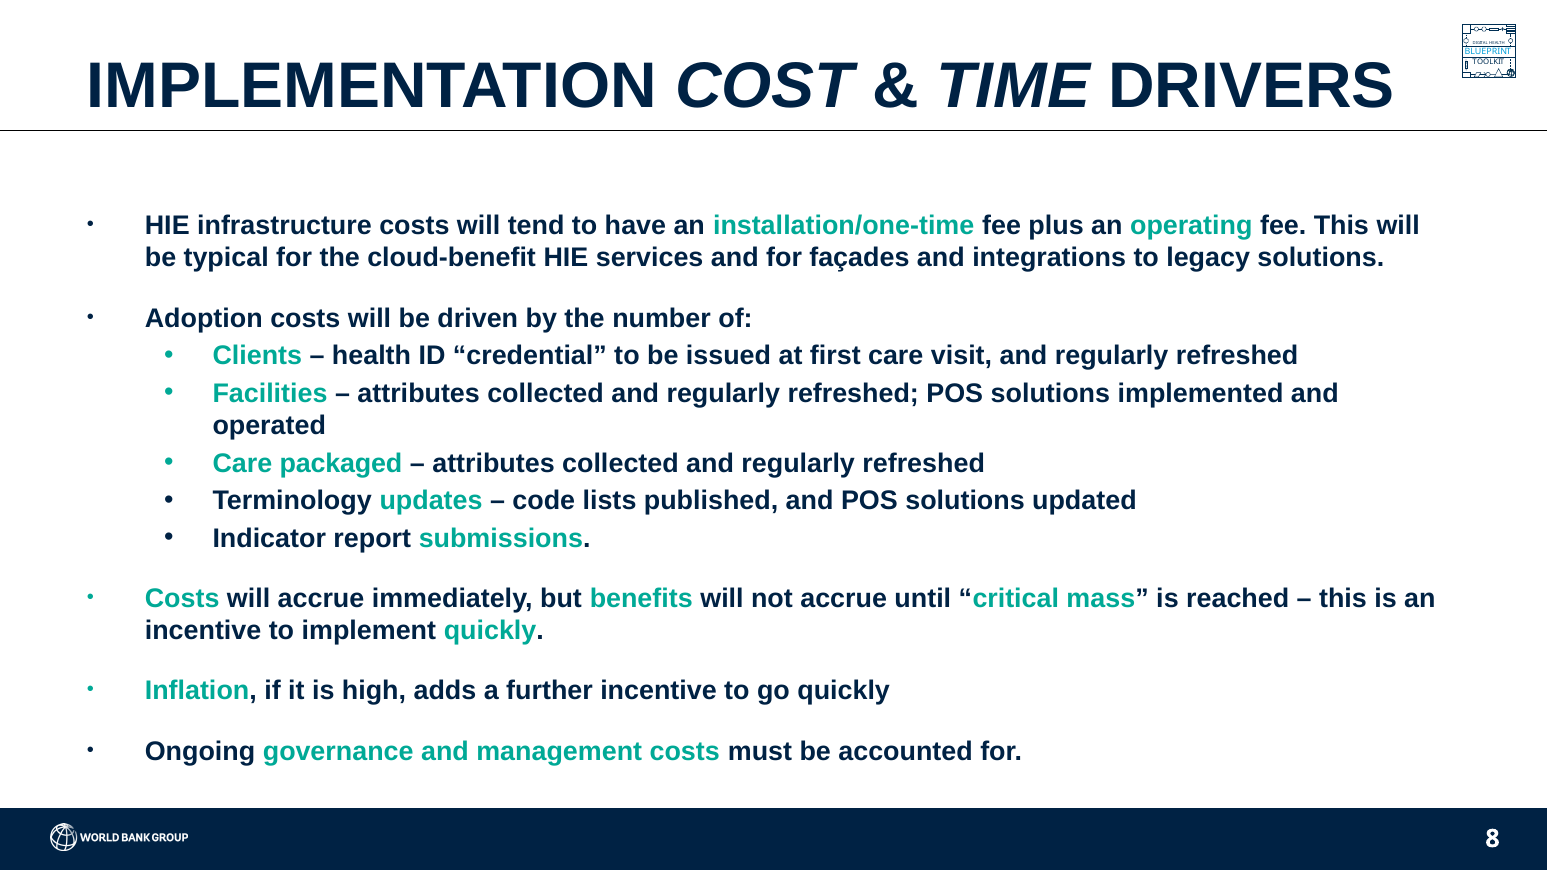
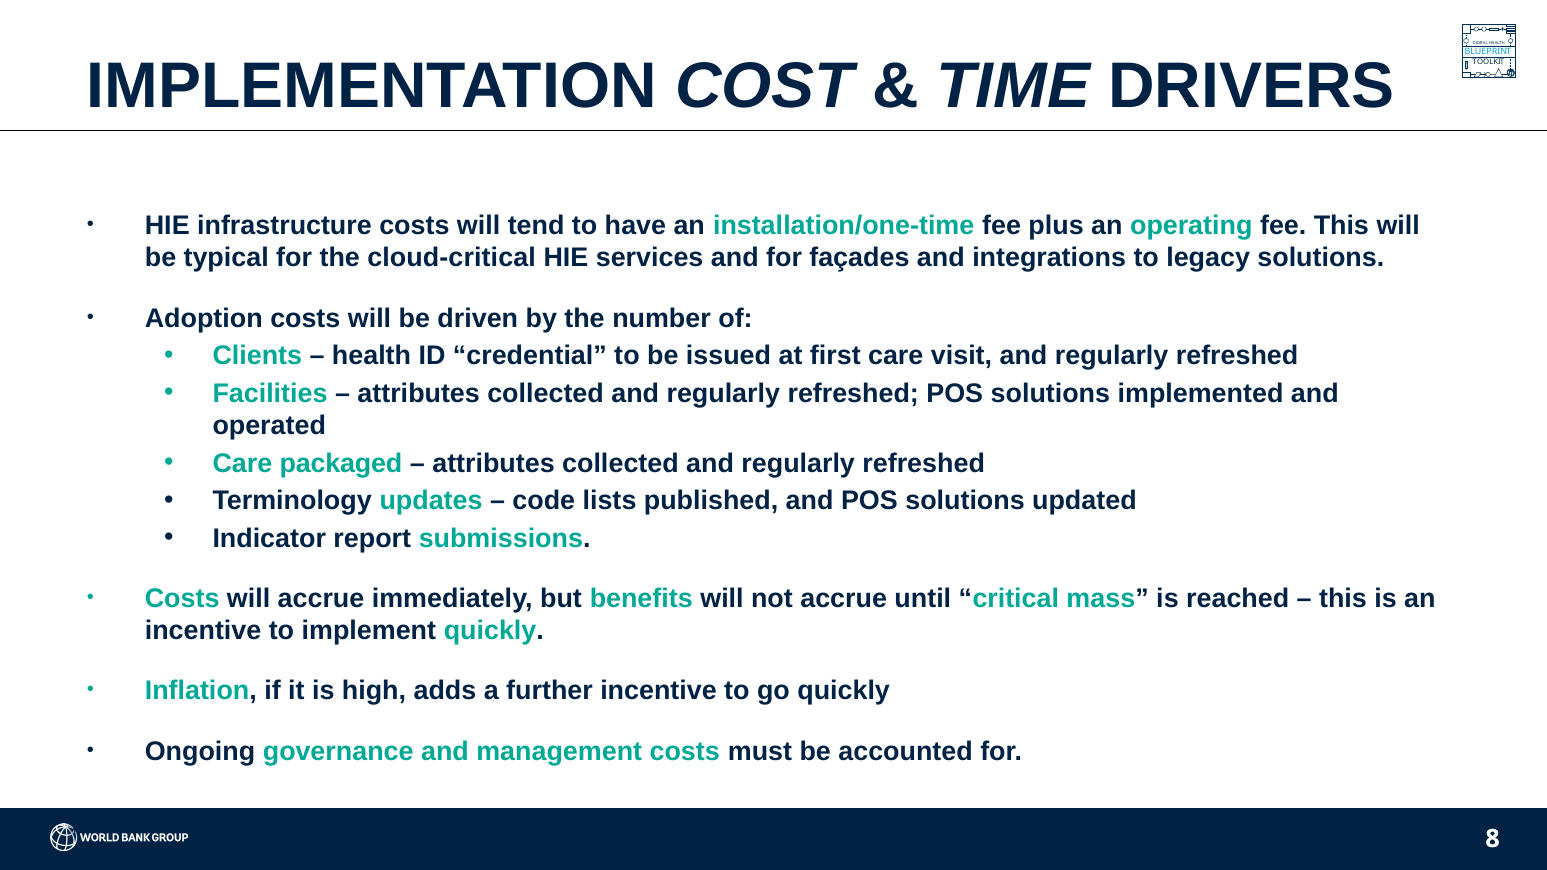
cloud-benefit: cloud-benefit -> cloud-critical
